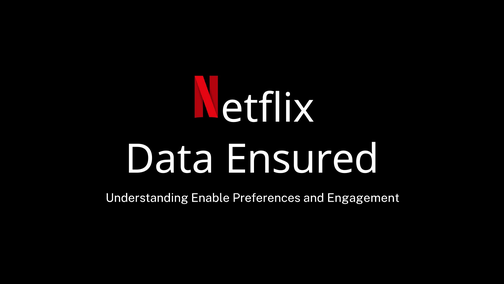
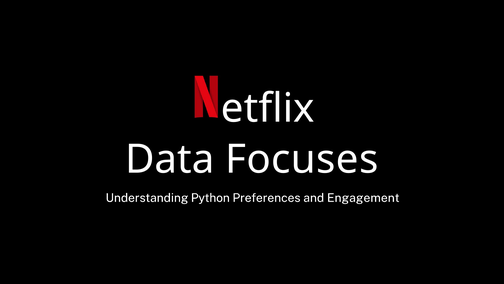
Ensured: Ensured -> Focuses
Enable: Enable -> Python
